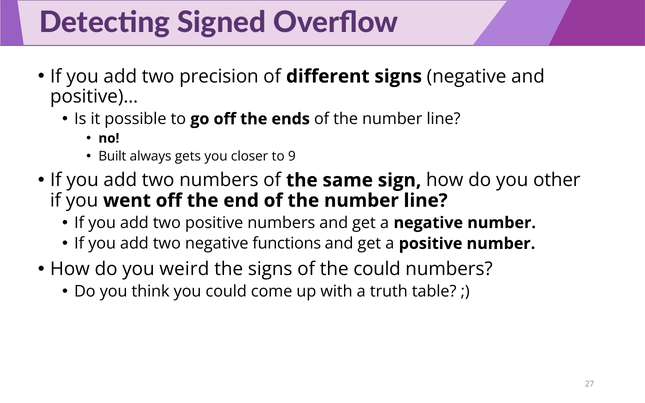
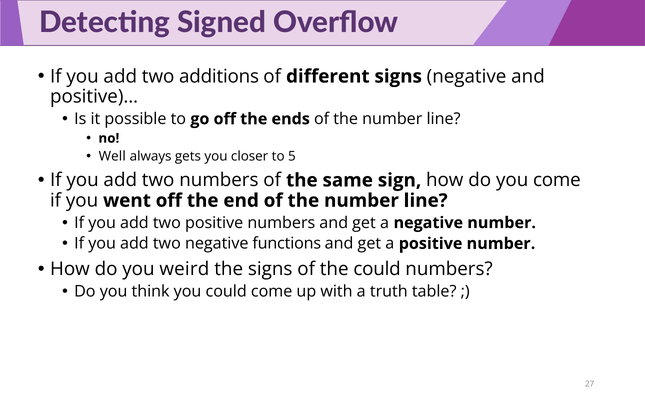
precision: precision -> additions
Built: Built -> Well
9: 9 -> 5
you other: other -> come
